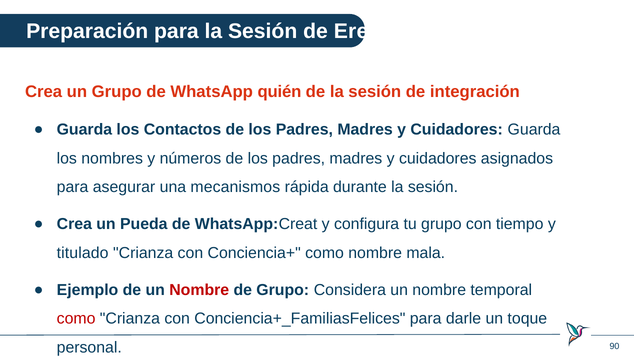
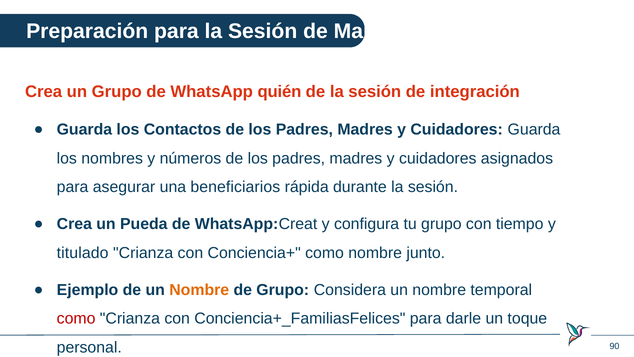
Eres: Eres -> Mala
mecanismos: mecanismos -> beneficiarios
mala: mala -> junto
Nombre at (199, 290) colour: red -> orange
